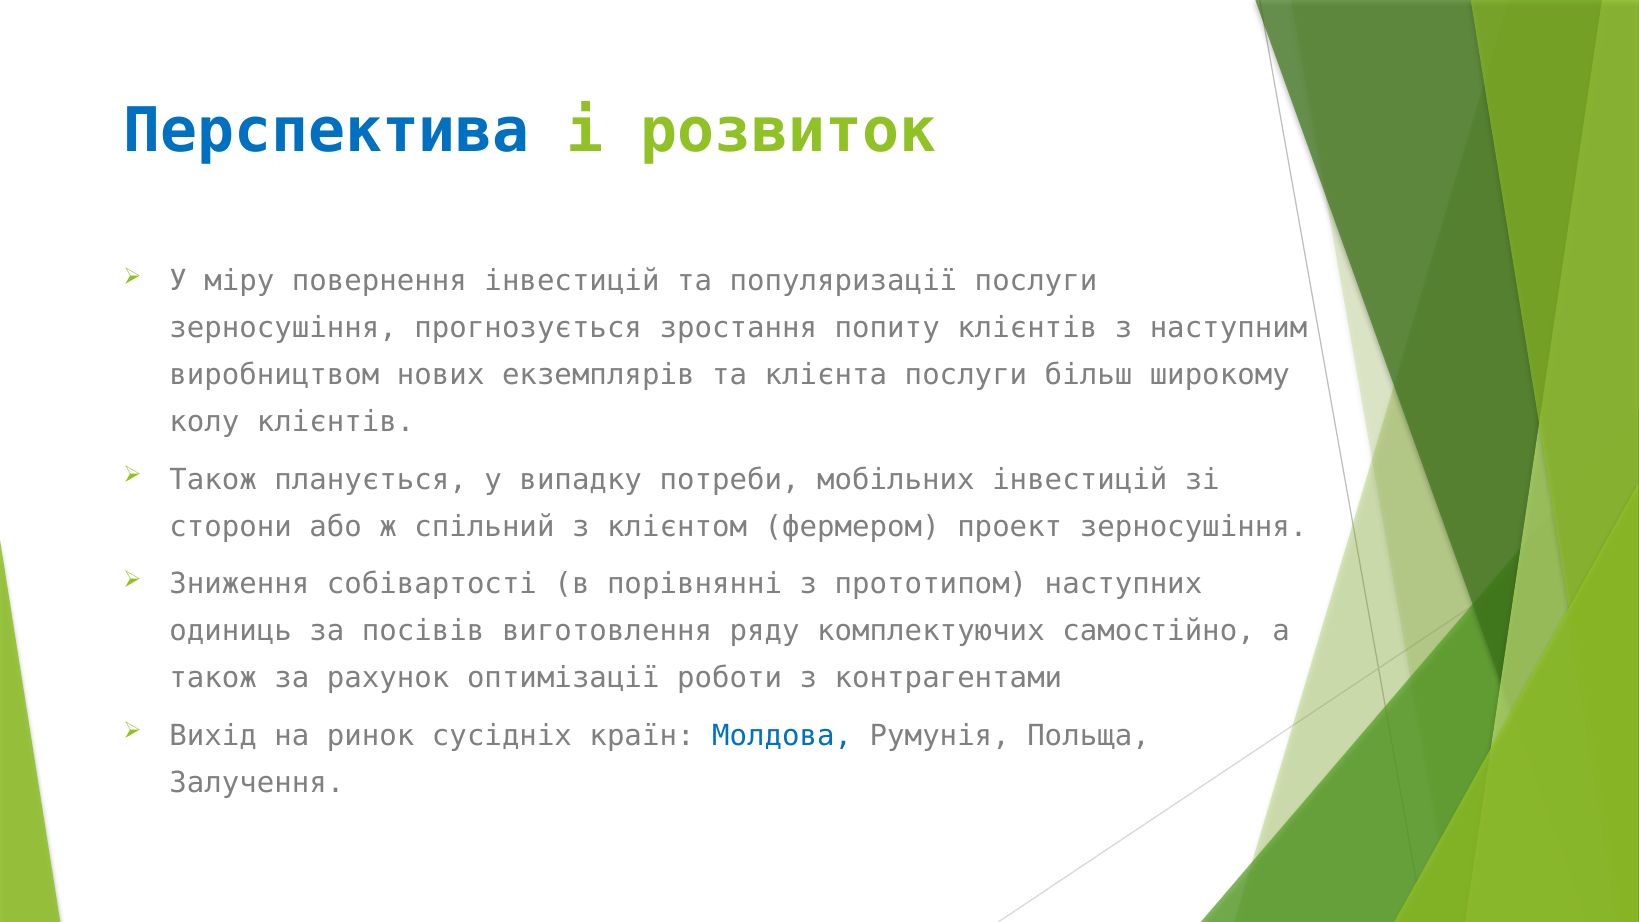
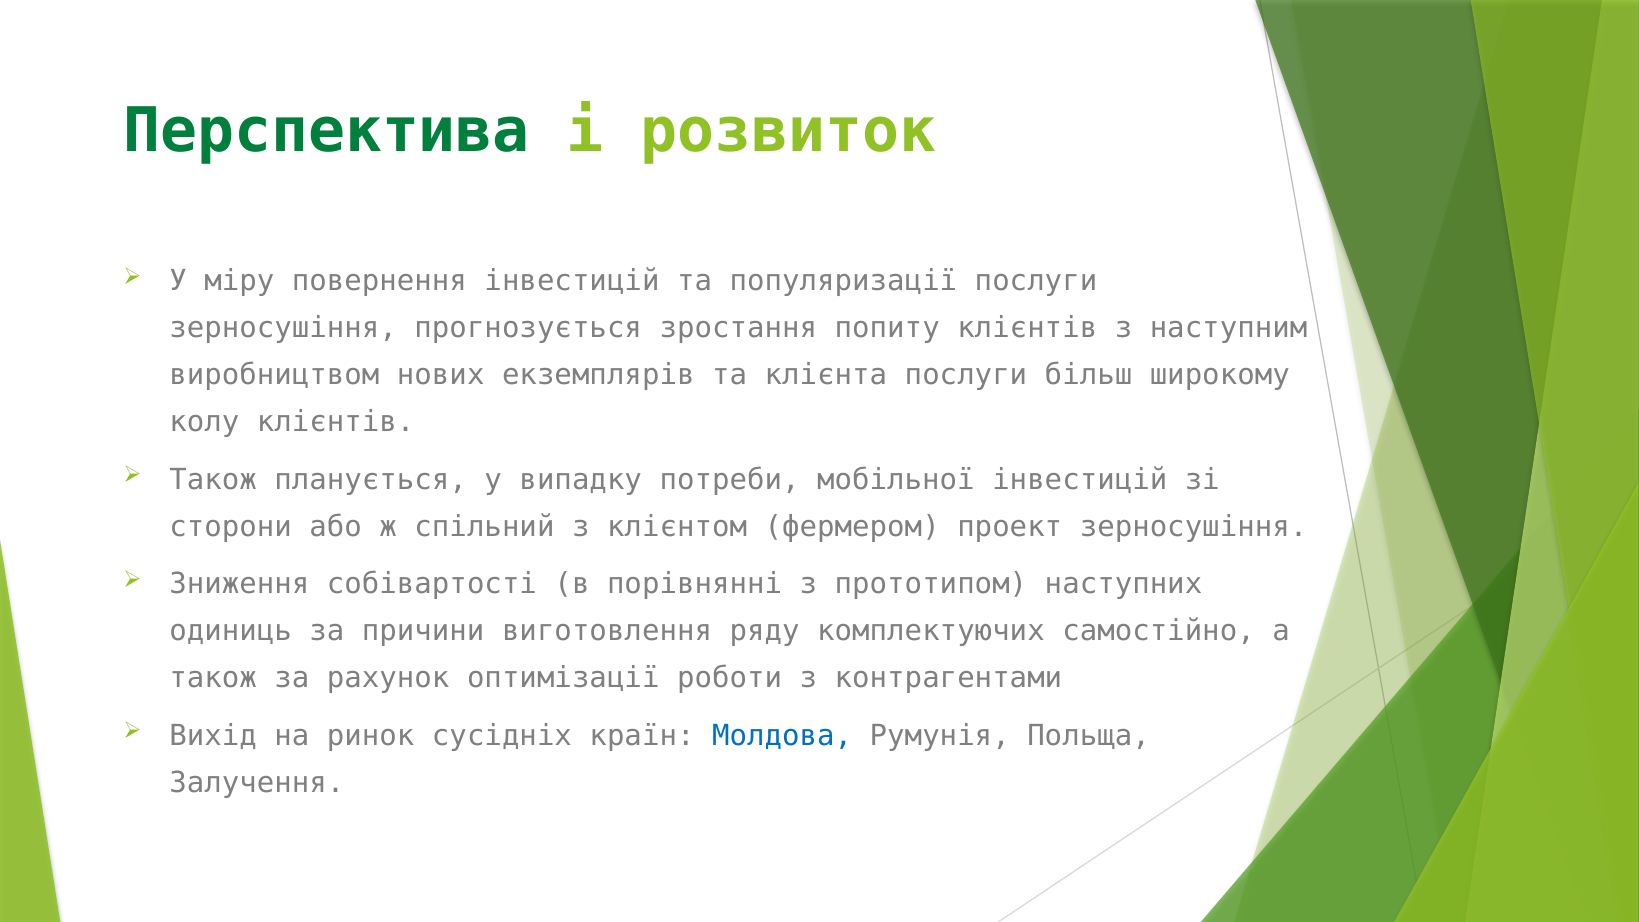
Перспектива colour: blue -> green
мобільних: мобільних -> мобільної
посівів: посівів -> причини
